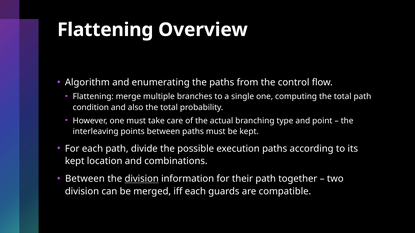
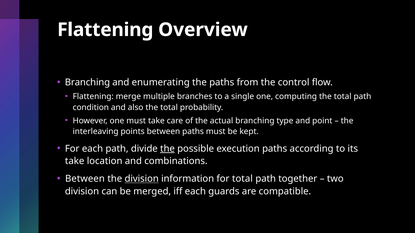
Algorithm at (87, 83): Algorithm -> Branching
the at (167, 149) underline: none -> present
kept at (75, 161): kept -> take
for their: their -> total
